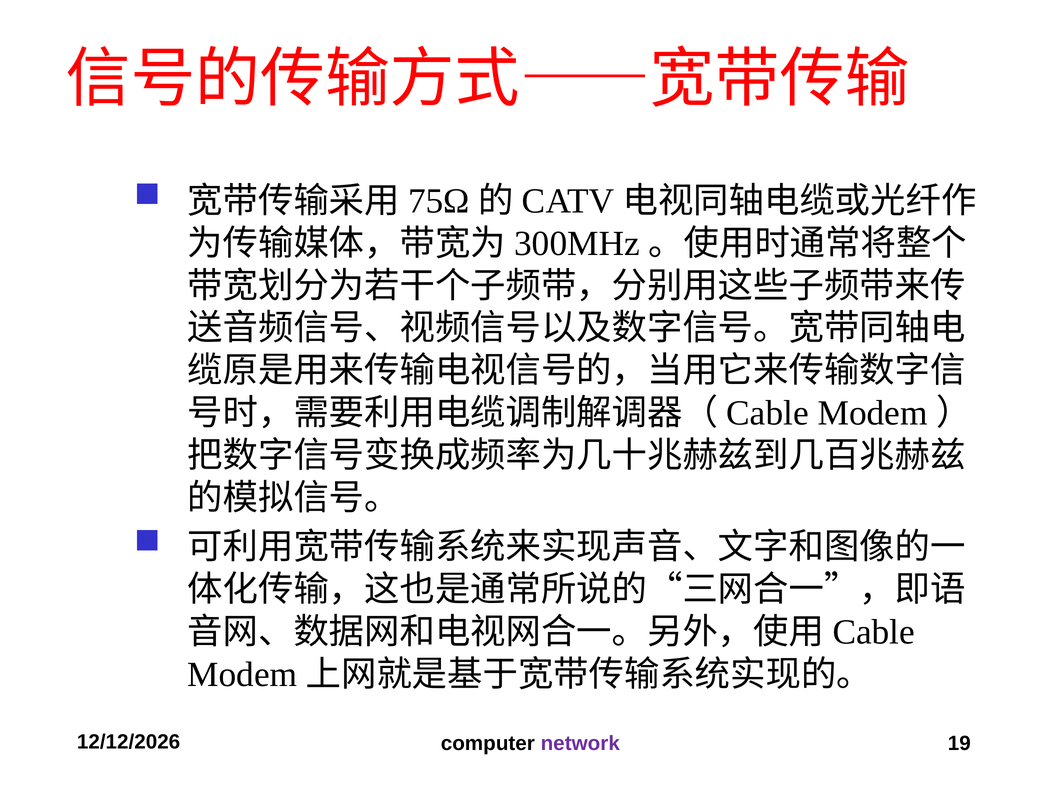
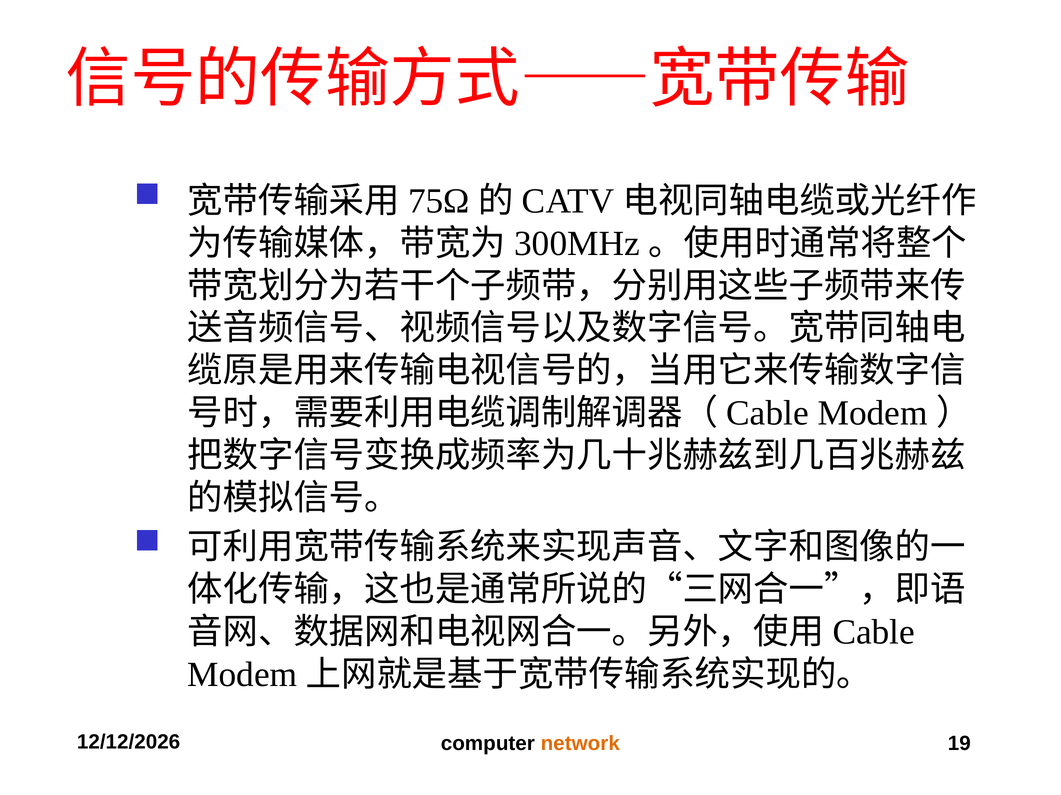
network colour: purple -> orange
